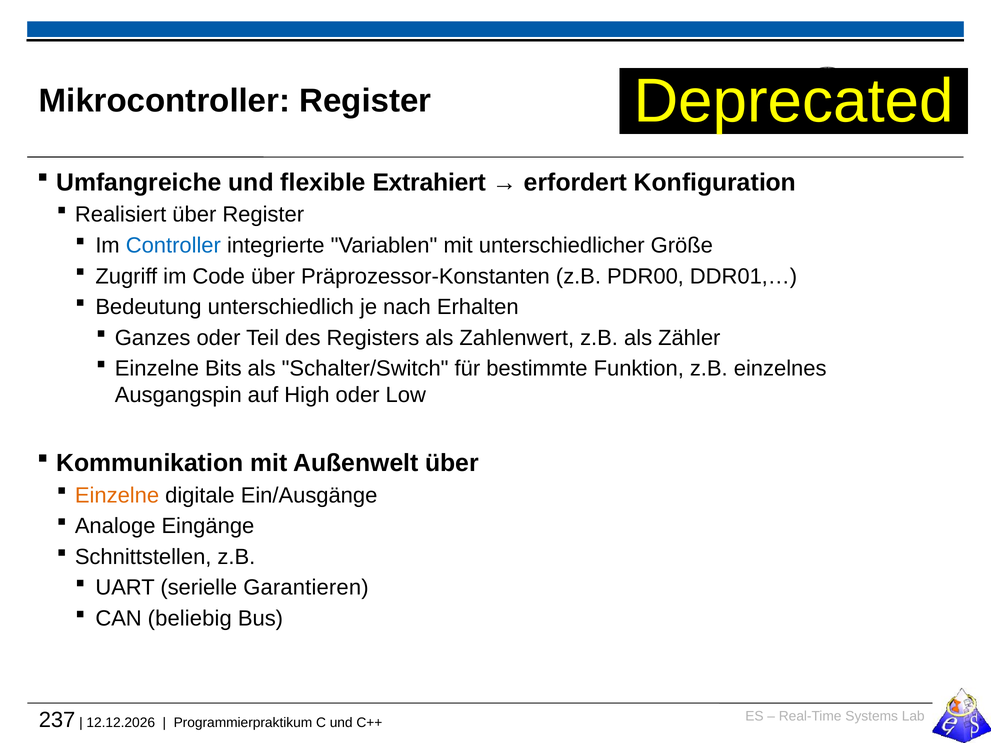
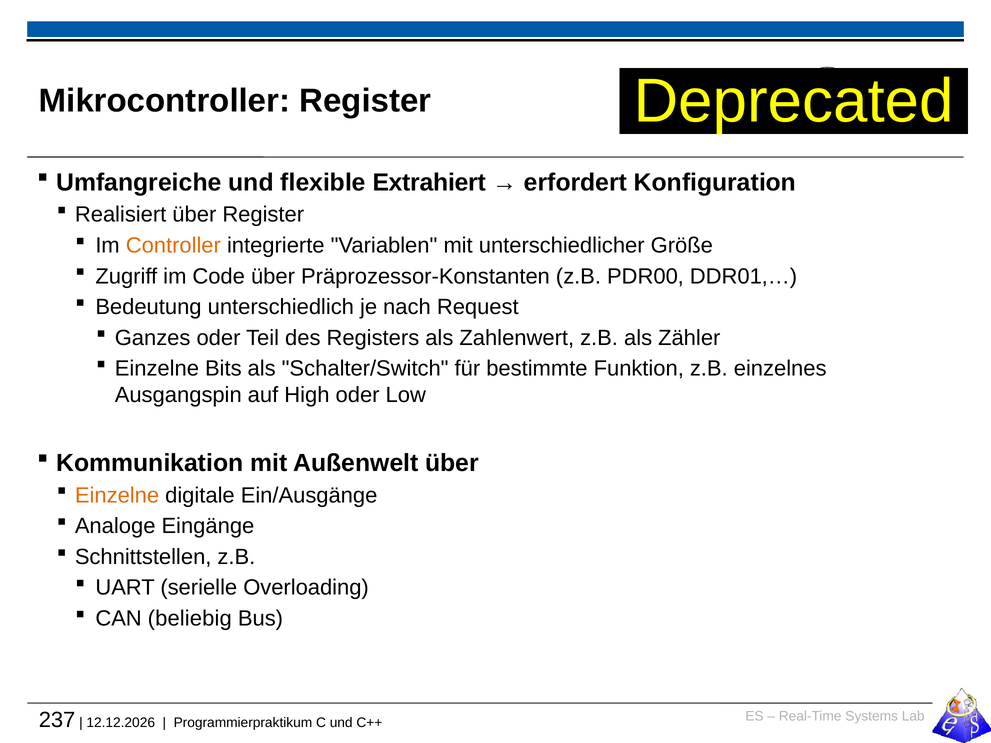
Controller colour: blue -> orange
Erhalten: Erhalten -> Request
Garantieren: Garantieren -> Overloading
